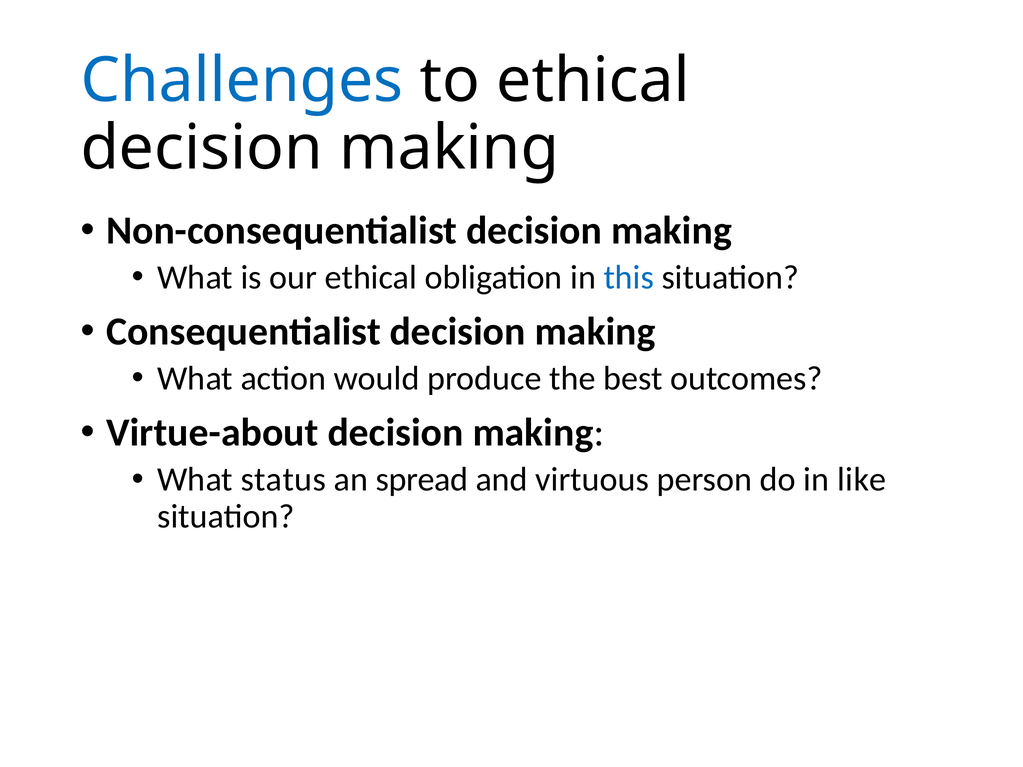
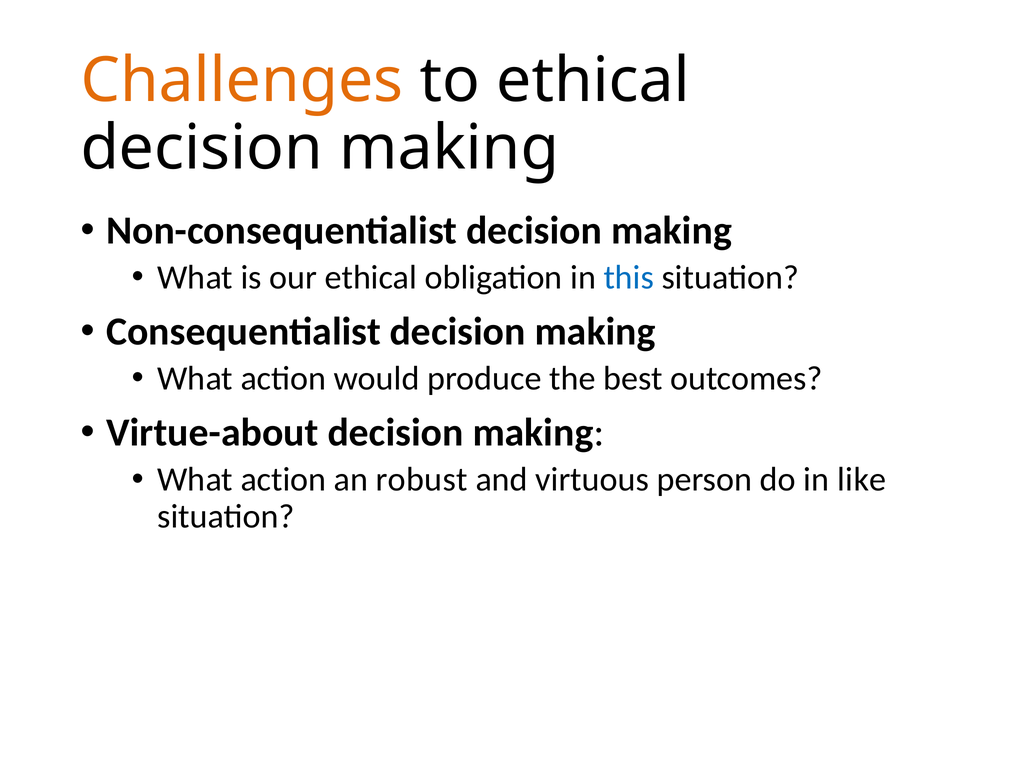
Challenges colour: blue -> orange
status at (283, 480): status -> action
spread: spread -> robust
